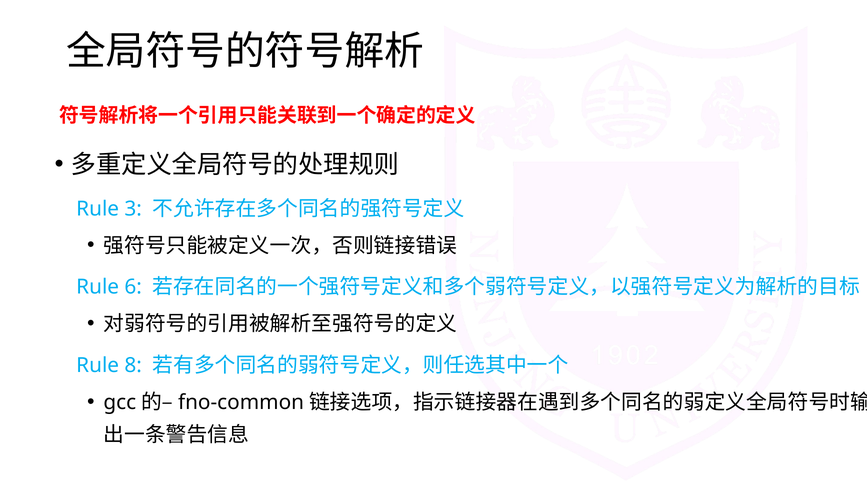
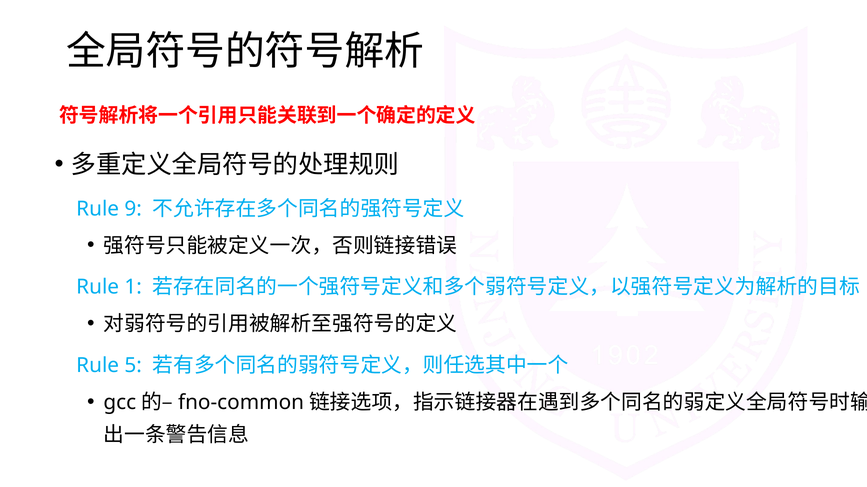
3: 3 -> 9
6: 6 -> 1
8: 8 -> 5
